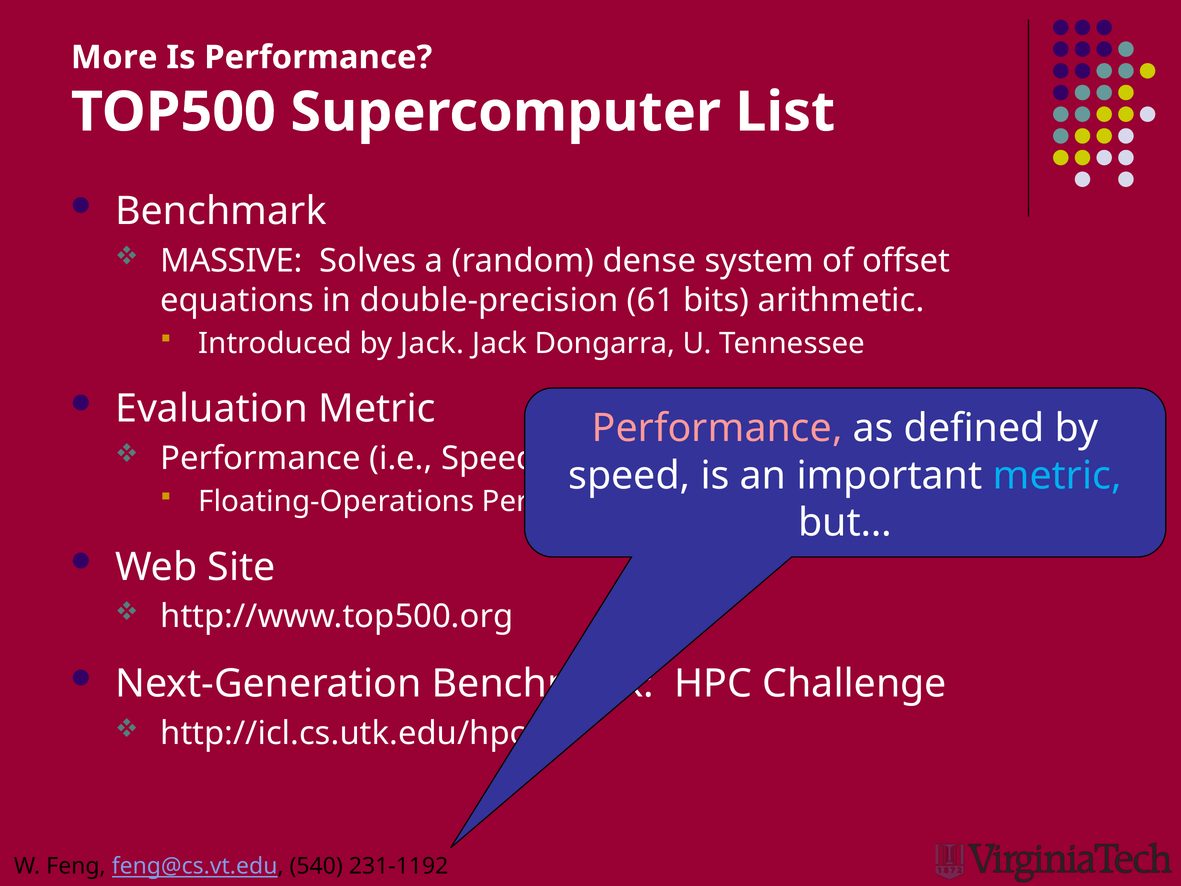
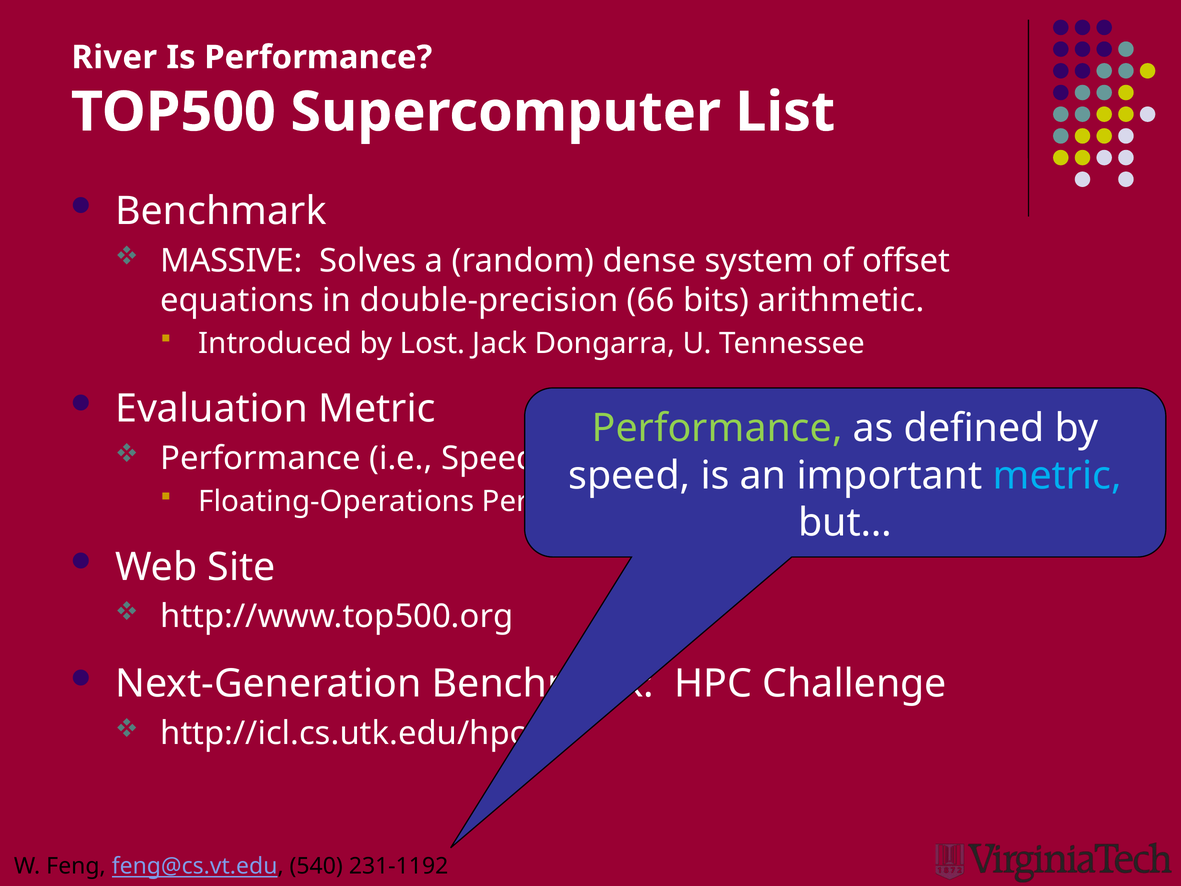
More: More -> River
61: 61 -> 66
by Jack: Jack -> Lost
Performance at (717, 428) colour: pink -> light green
